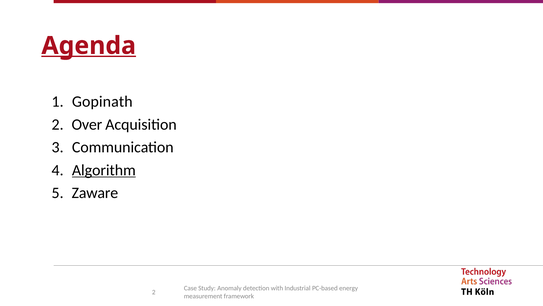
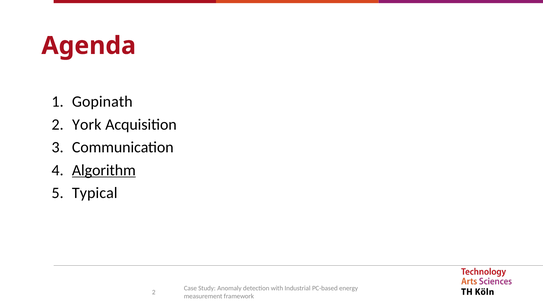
Agenda underline: present -> none
Over: Over -> York
Zaware: Zaware -> Typical
